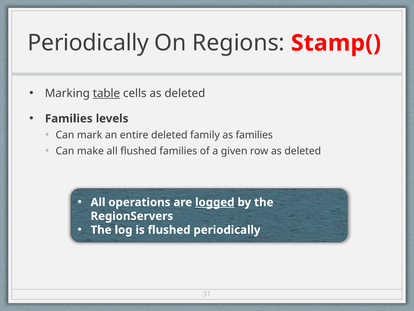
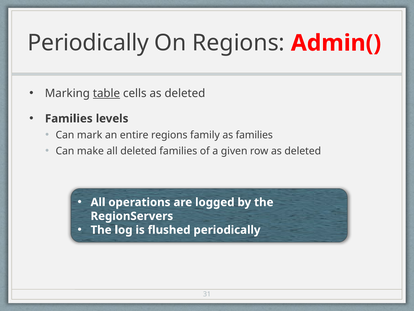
Stamp(: Stamp( -> Admin(
entire deleted: deleted -> regions
all flushed: flushed -> deleted
logged underline: present -> none
